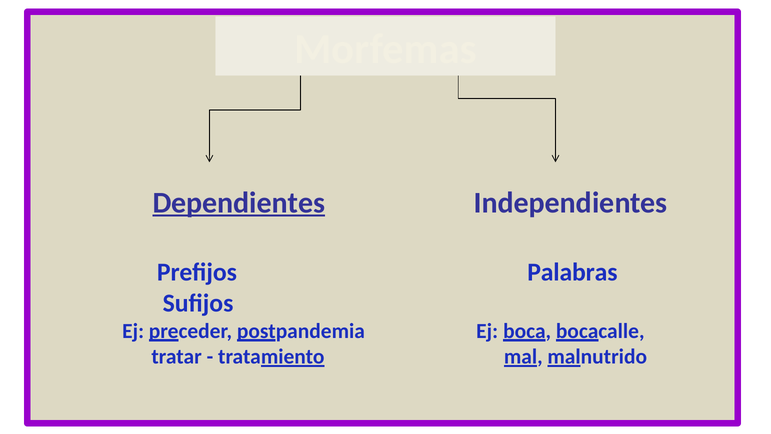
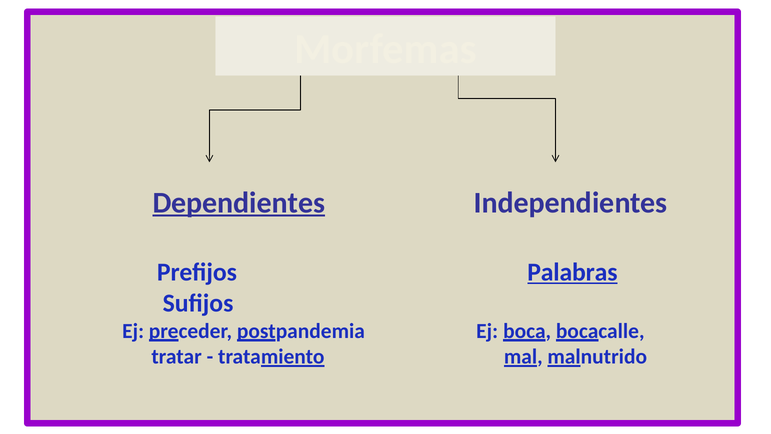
Palabras underline: none -> present
